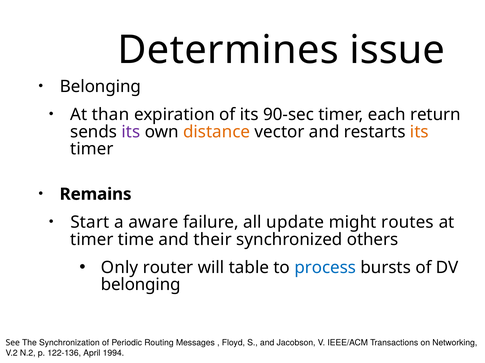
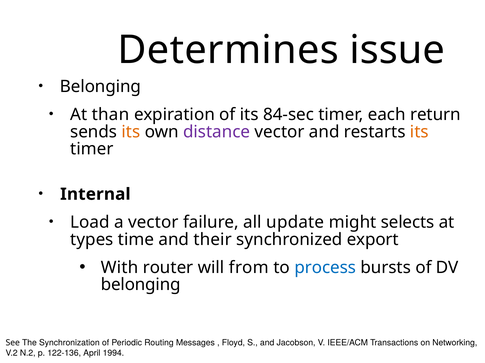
90-sec: 90-sec -> 84-sec
its at (131, 132) colour: purple -> orange
distance colour: orange -> purple
Remains: Remains -> Internal
Start: Start -> Load
a aware: aware -> vector
routes: routes -> selects
timer at (92, 240): timer -> types
others: others -> export
Only: Only -> With
table: table -> from
